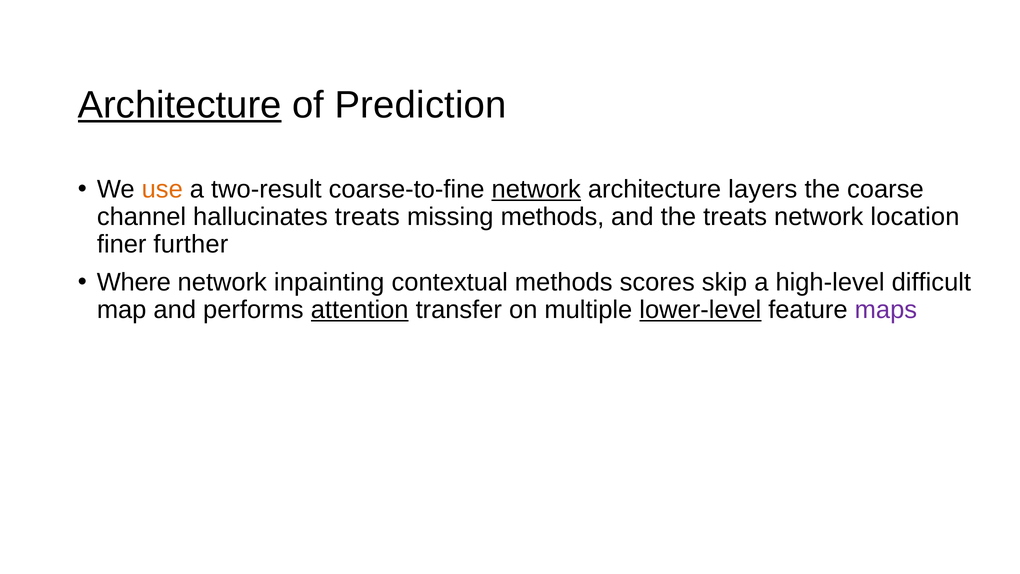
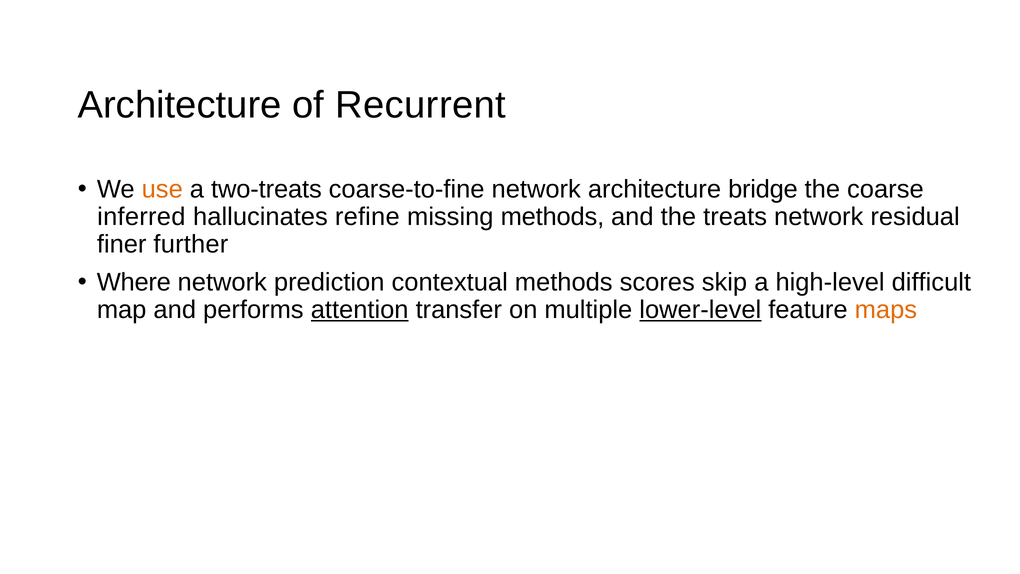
Architecture at (180, 105) underline: present -> none
Prediction: Prediction -> Recurrent
two-result: two-result -> two-treats
network at (536, 189) underline: present -> none
layers: layers -> bridge
channel: channel -> inferred
hallucinates treats: treats -> reﬁne
location: location -> residual
inpainting: inpainting -> prediction
maps colour: purple -> orange
